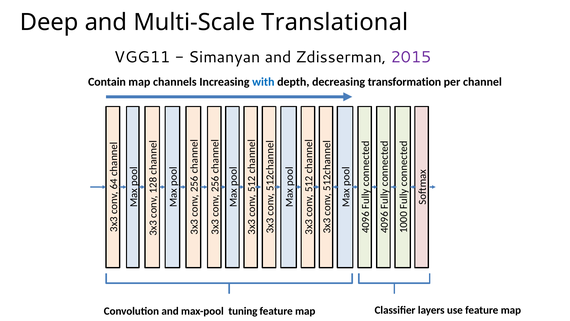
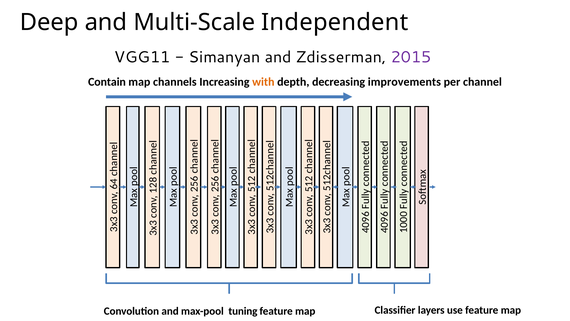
Translational: Translational -> Independent
with colour: blue -> orange
transformation: transformation -> improvements
